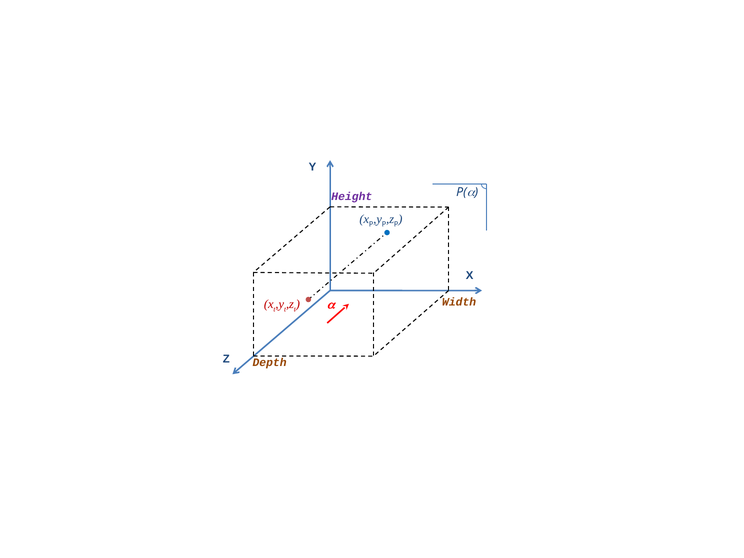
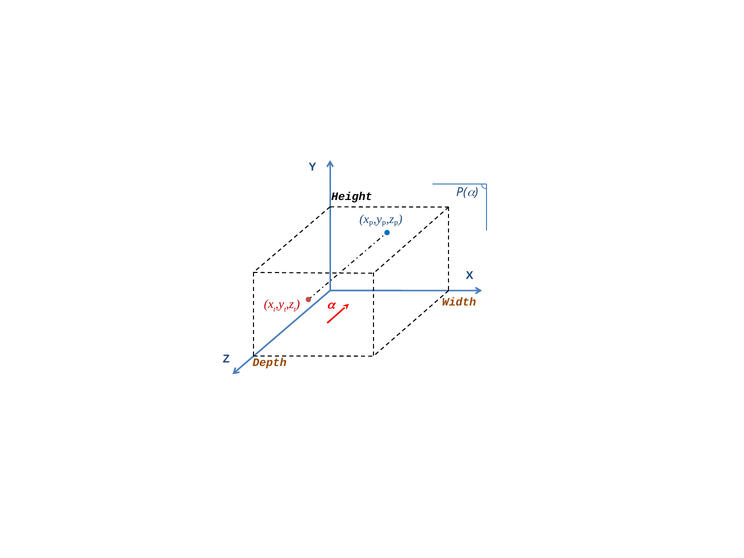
Height colour: purple -> black
